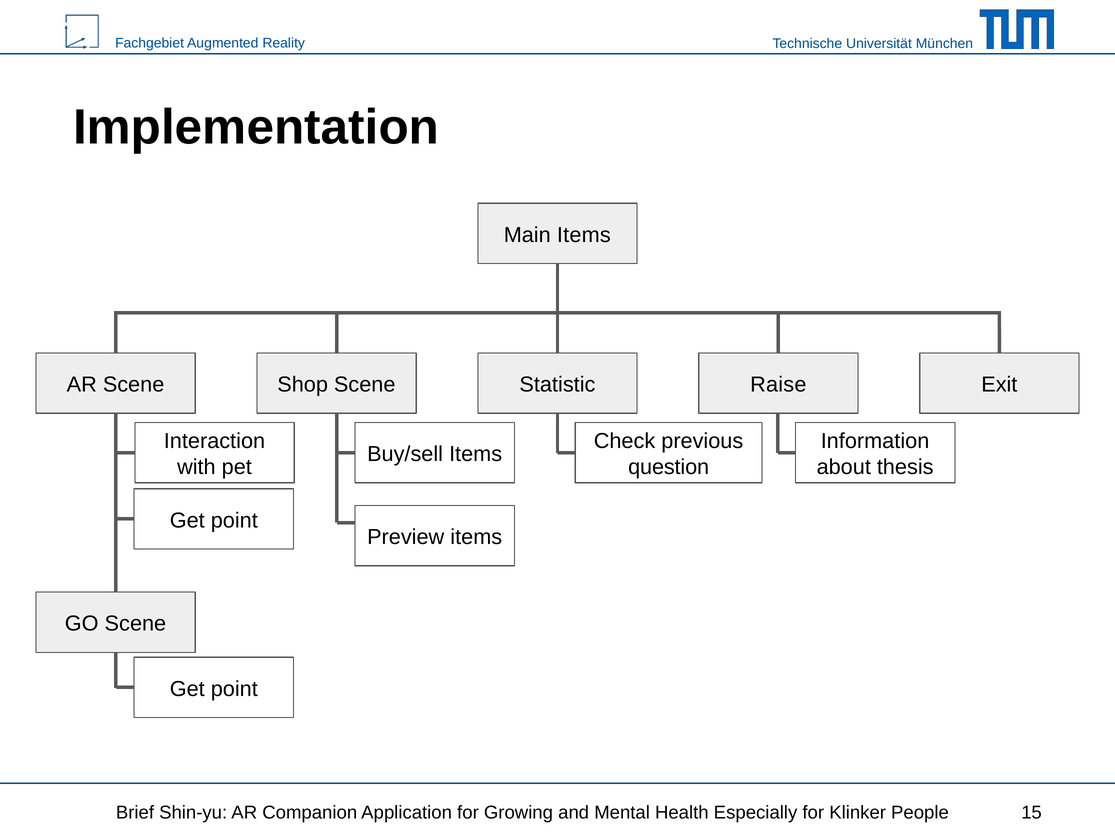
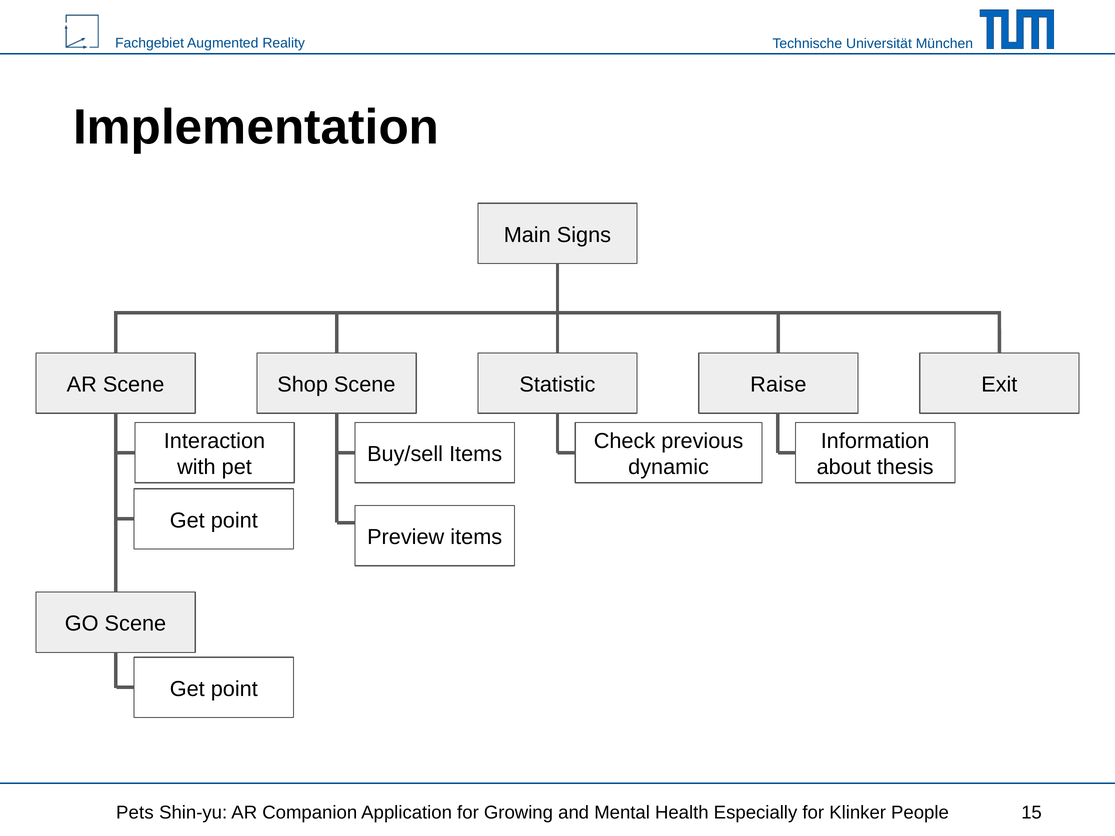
Main Items: Items -> Signs
question: question -> dynamic
Brief: Brief -> Pets
